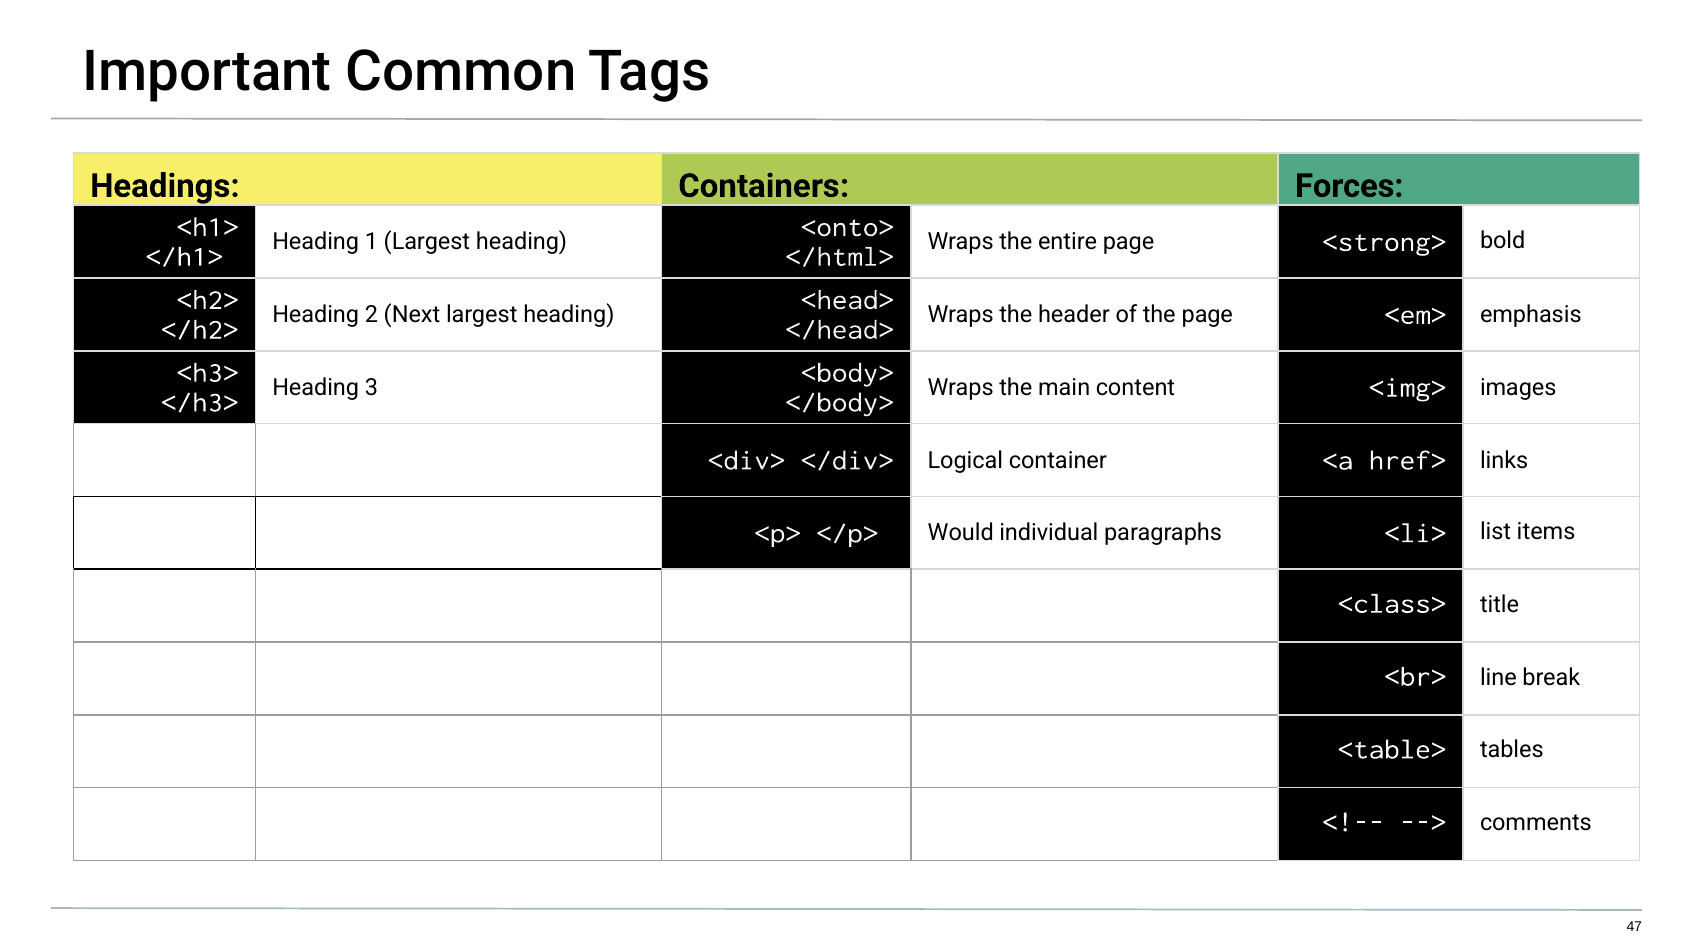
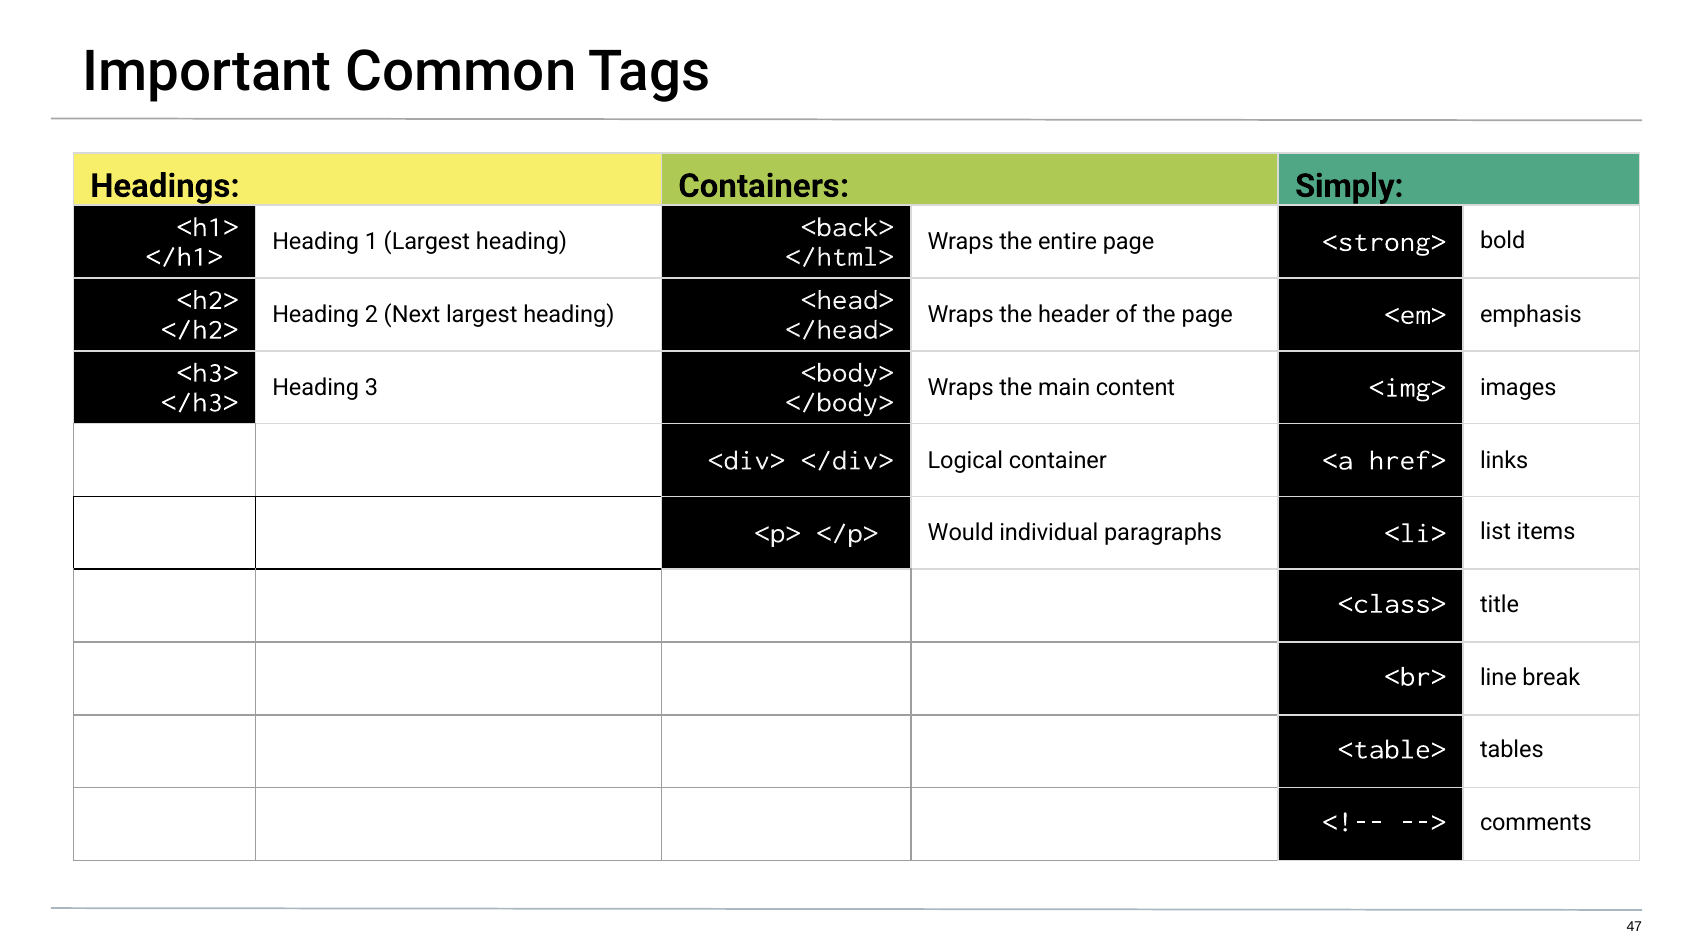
Forces: Forces -> Simply
<onto>: <onto> -> <back>
